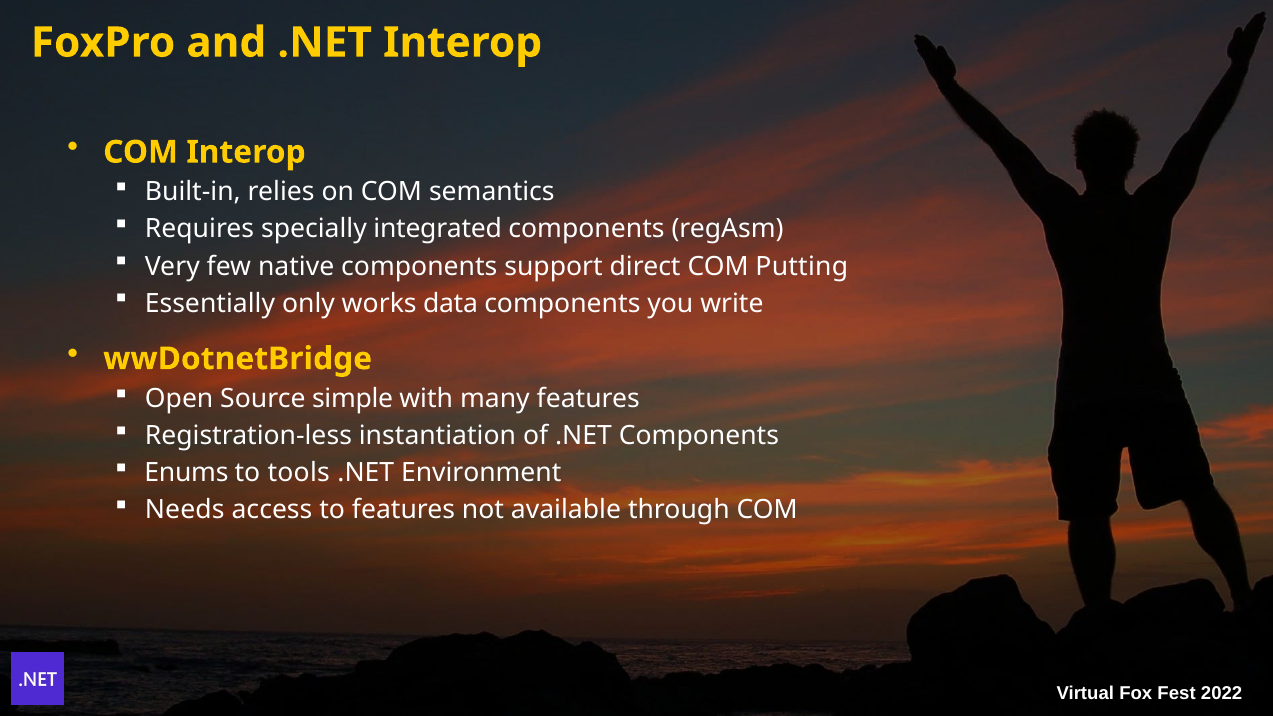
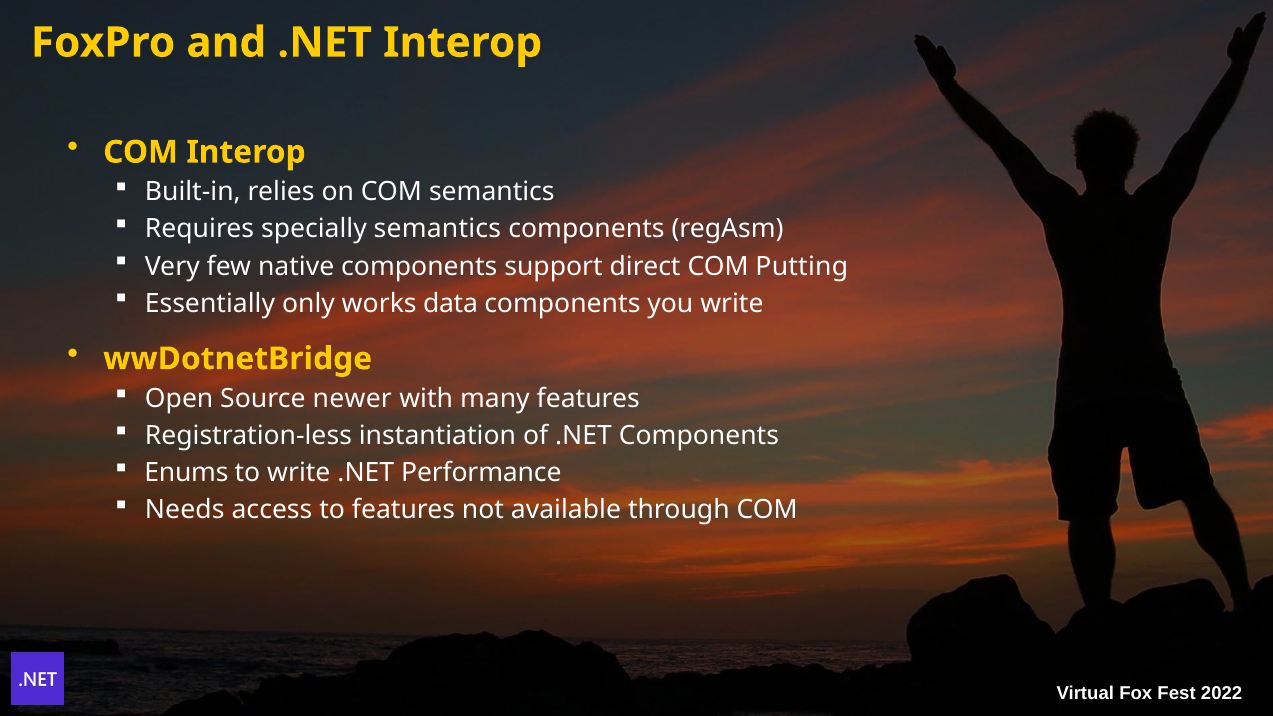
specially integrated: integrated -> semantics
simple: simple -> newer
to tools: tools -> write
Environment: Environment -> Performance
